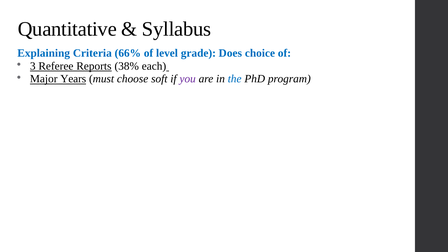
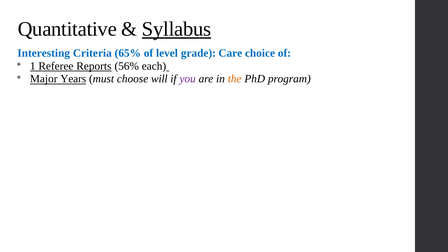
Syllabus underline: none -> present
Explaining: Explaining -> Interesting
66%: 66% -> 65%
Does: Does -> Care
3: 3 -> 1
38%: 38% -> 56%
soft: soft -> will
the colour: blue -> orange
